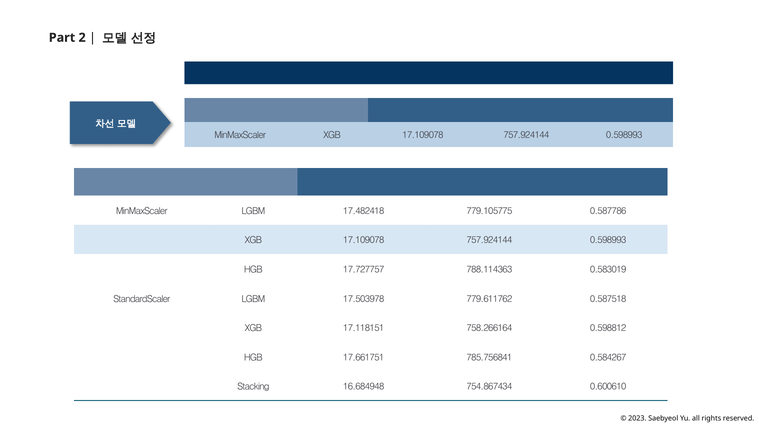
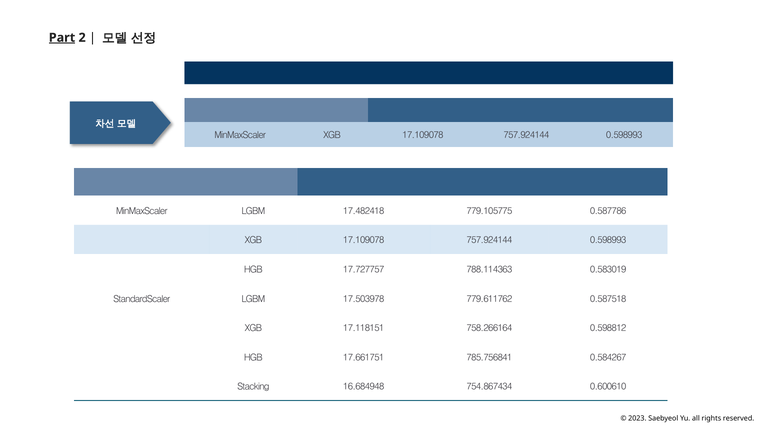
Part underline: none -> present
